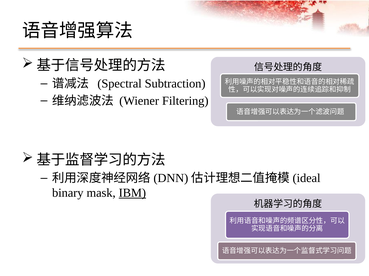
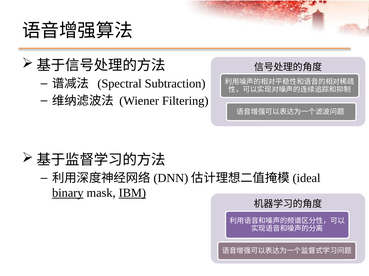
binary underline: none -> present
